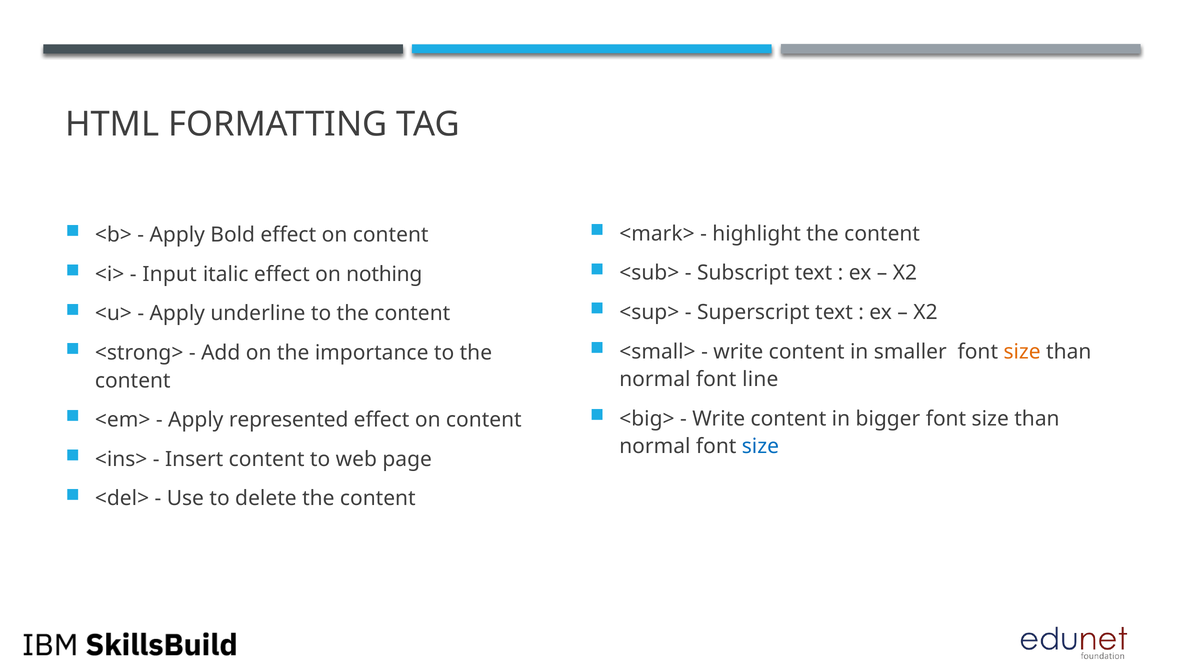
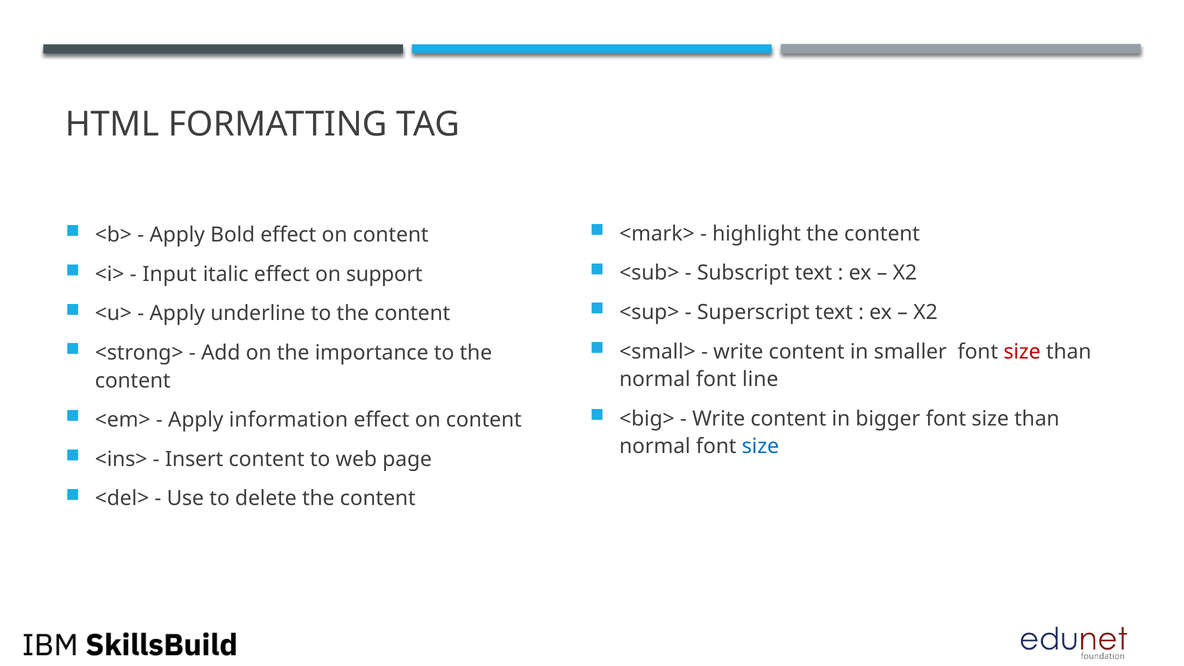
nothing: nothing -> support
size at (1022, 352) colour: orange -> red
represented: represented -> information
